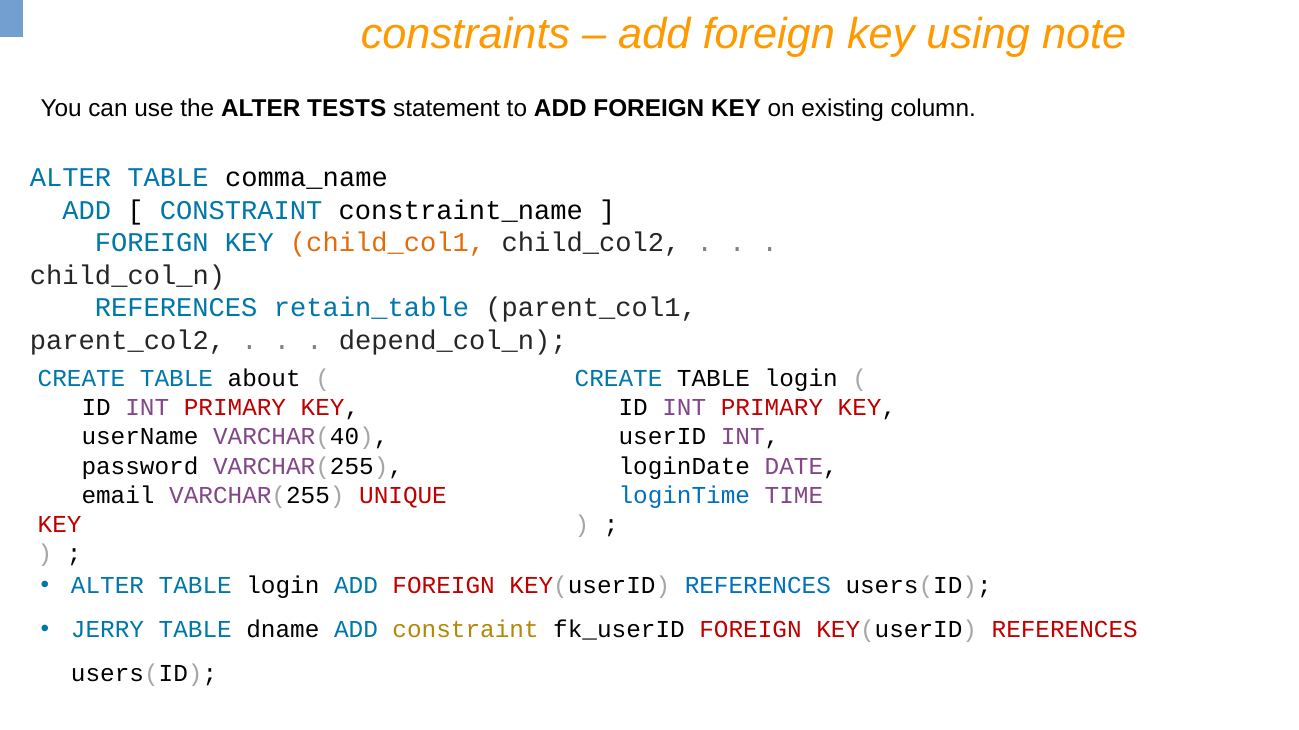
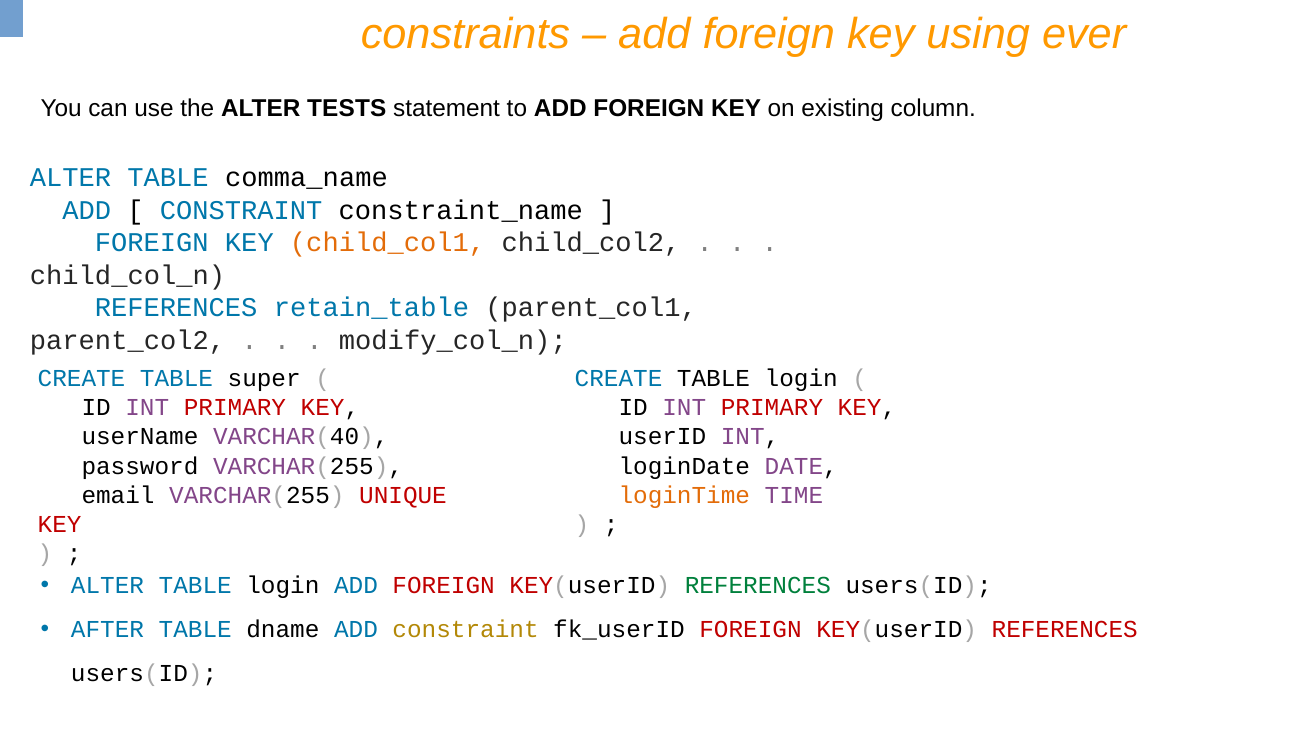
note: note -> ever
depend_col_n: depend_col_n -> modify_col_n
about: about -> super
loginTime colour: blue -> orange
REFERENCES at (758, 586) colour: blue -> green
JERRY: JERRY -> AFTER
